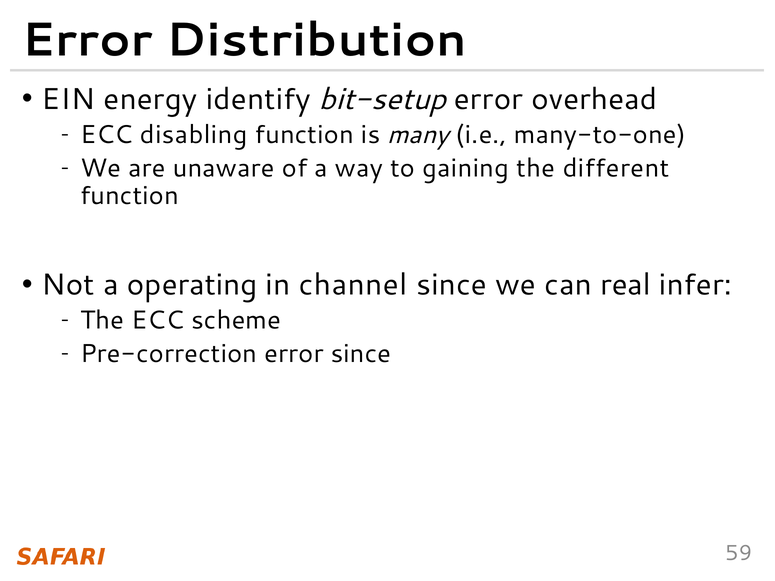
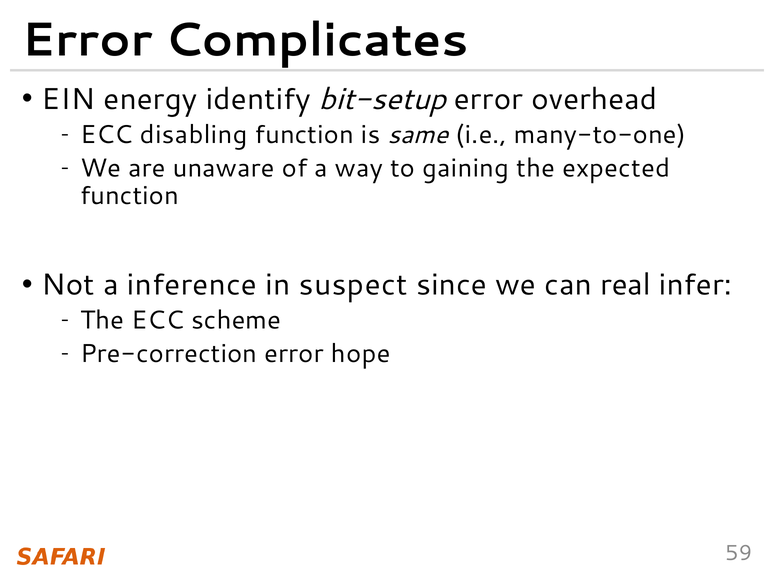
Distribution: Distribution -> Complicates
many: many -> same
different: different -> expected
operating: operating -> inference
channel: channel -> suspect
error since: since -> hope
